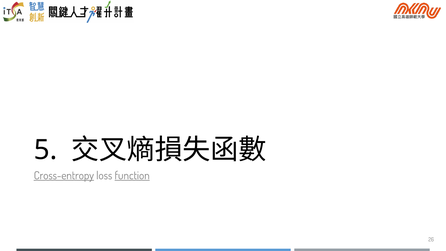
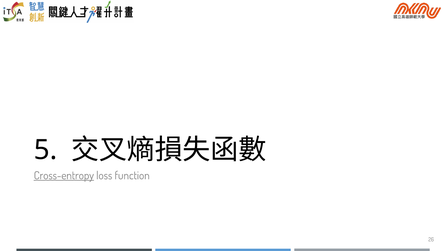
function underline: present -> none
